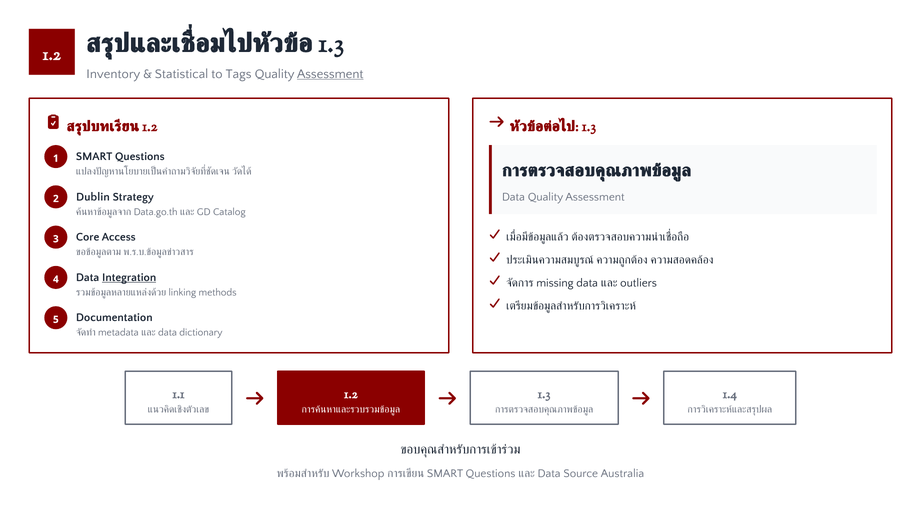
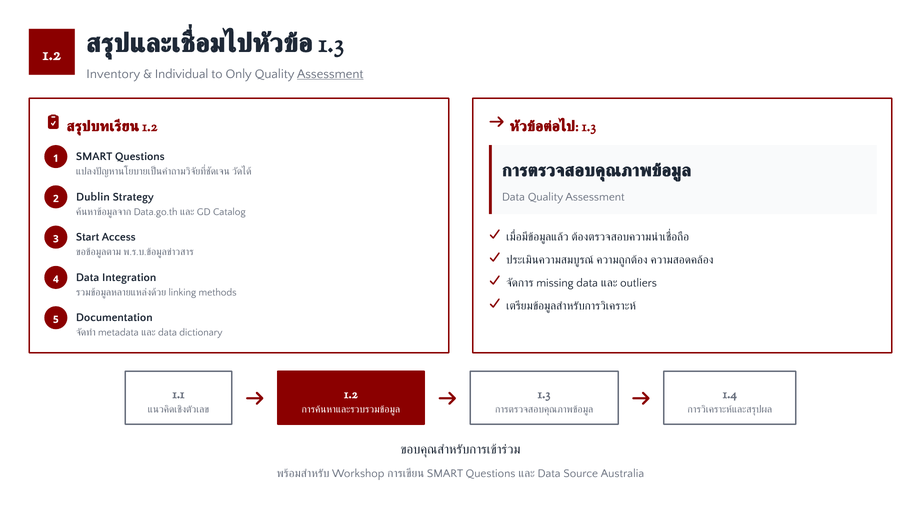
Statistical: Statistical -> Individual
Tags: Tags -> Only
Core: Core -> Start
Integration underline: present -> none
